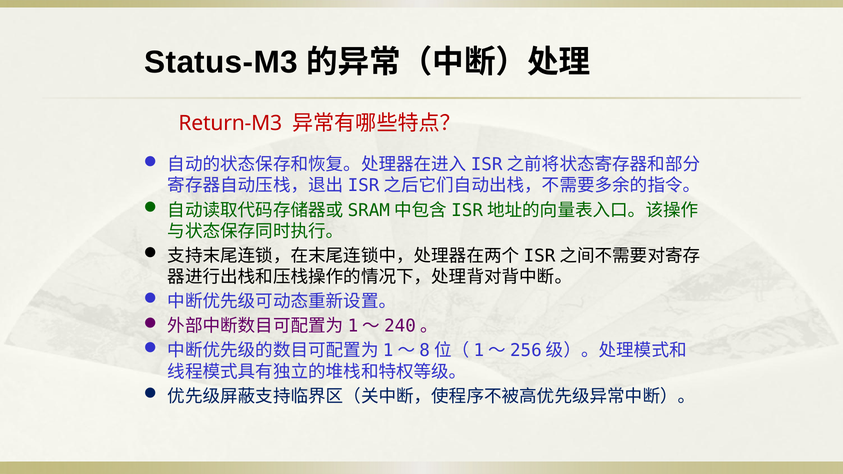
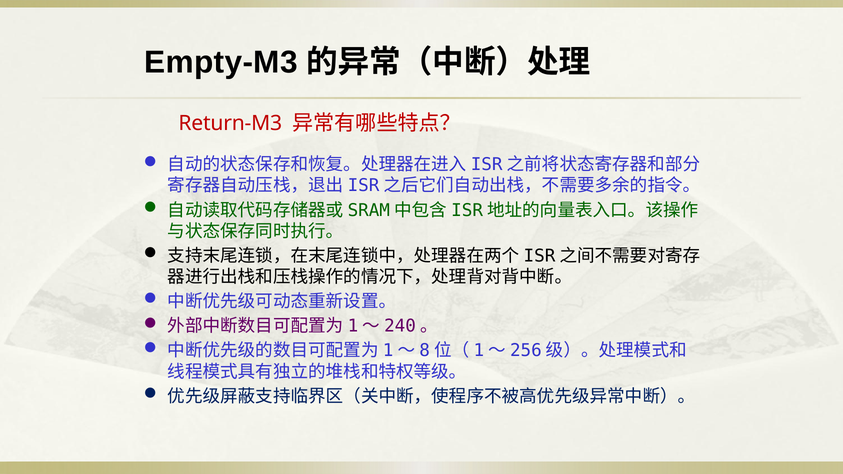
Status-M3: Status-M3 -> Empty-M3
